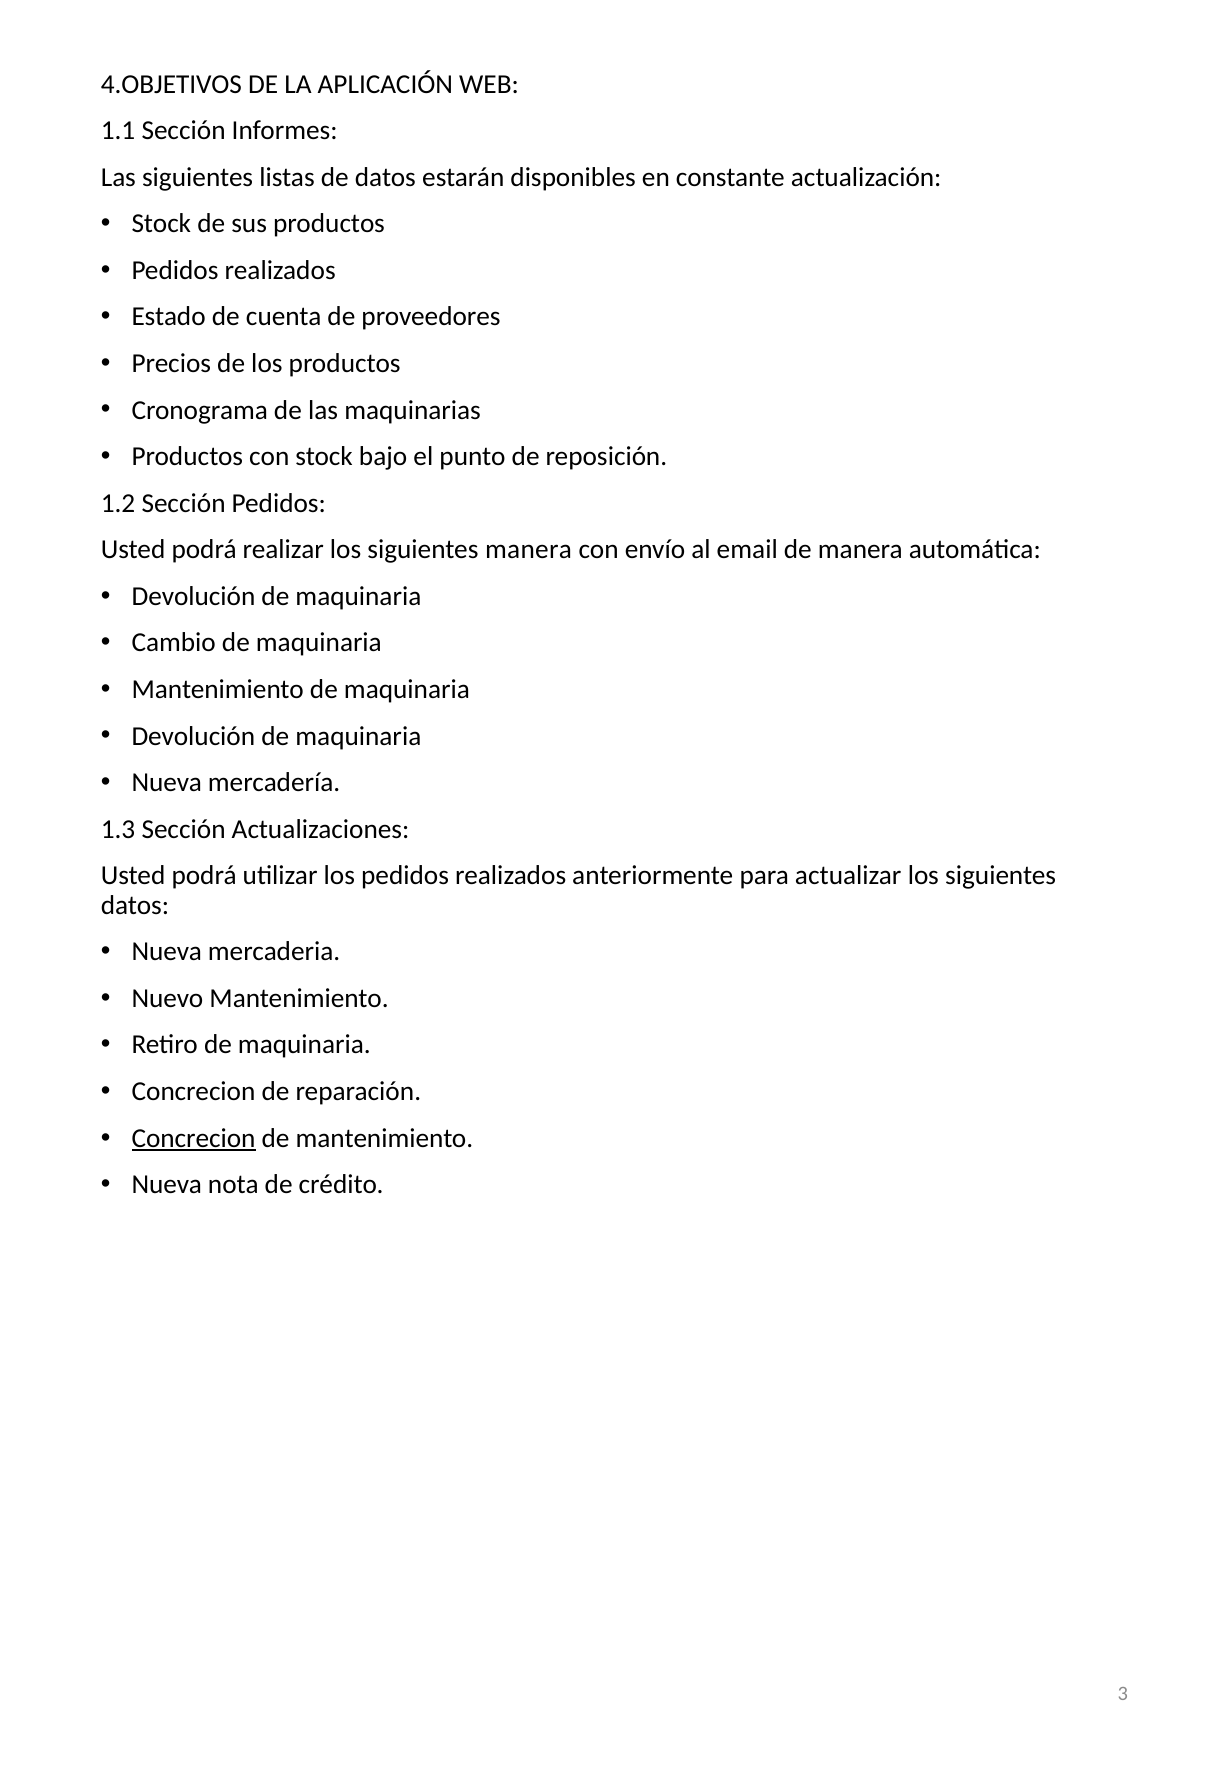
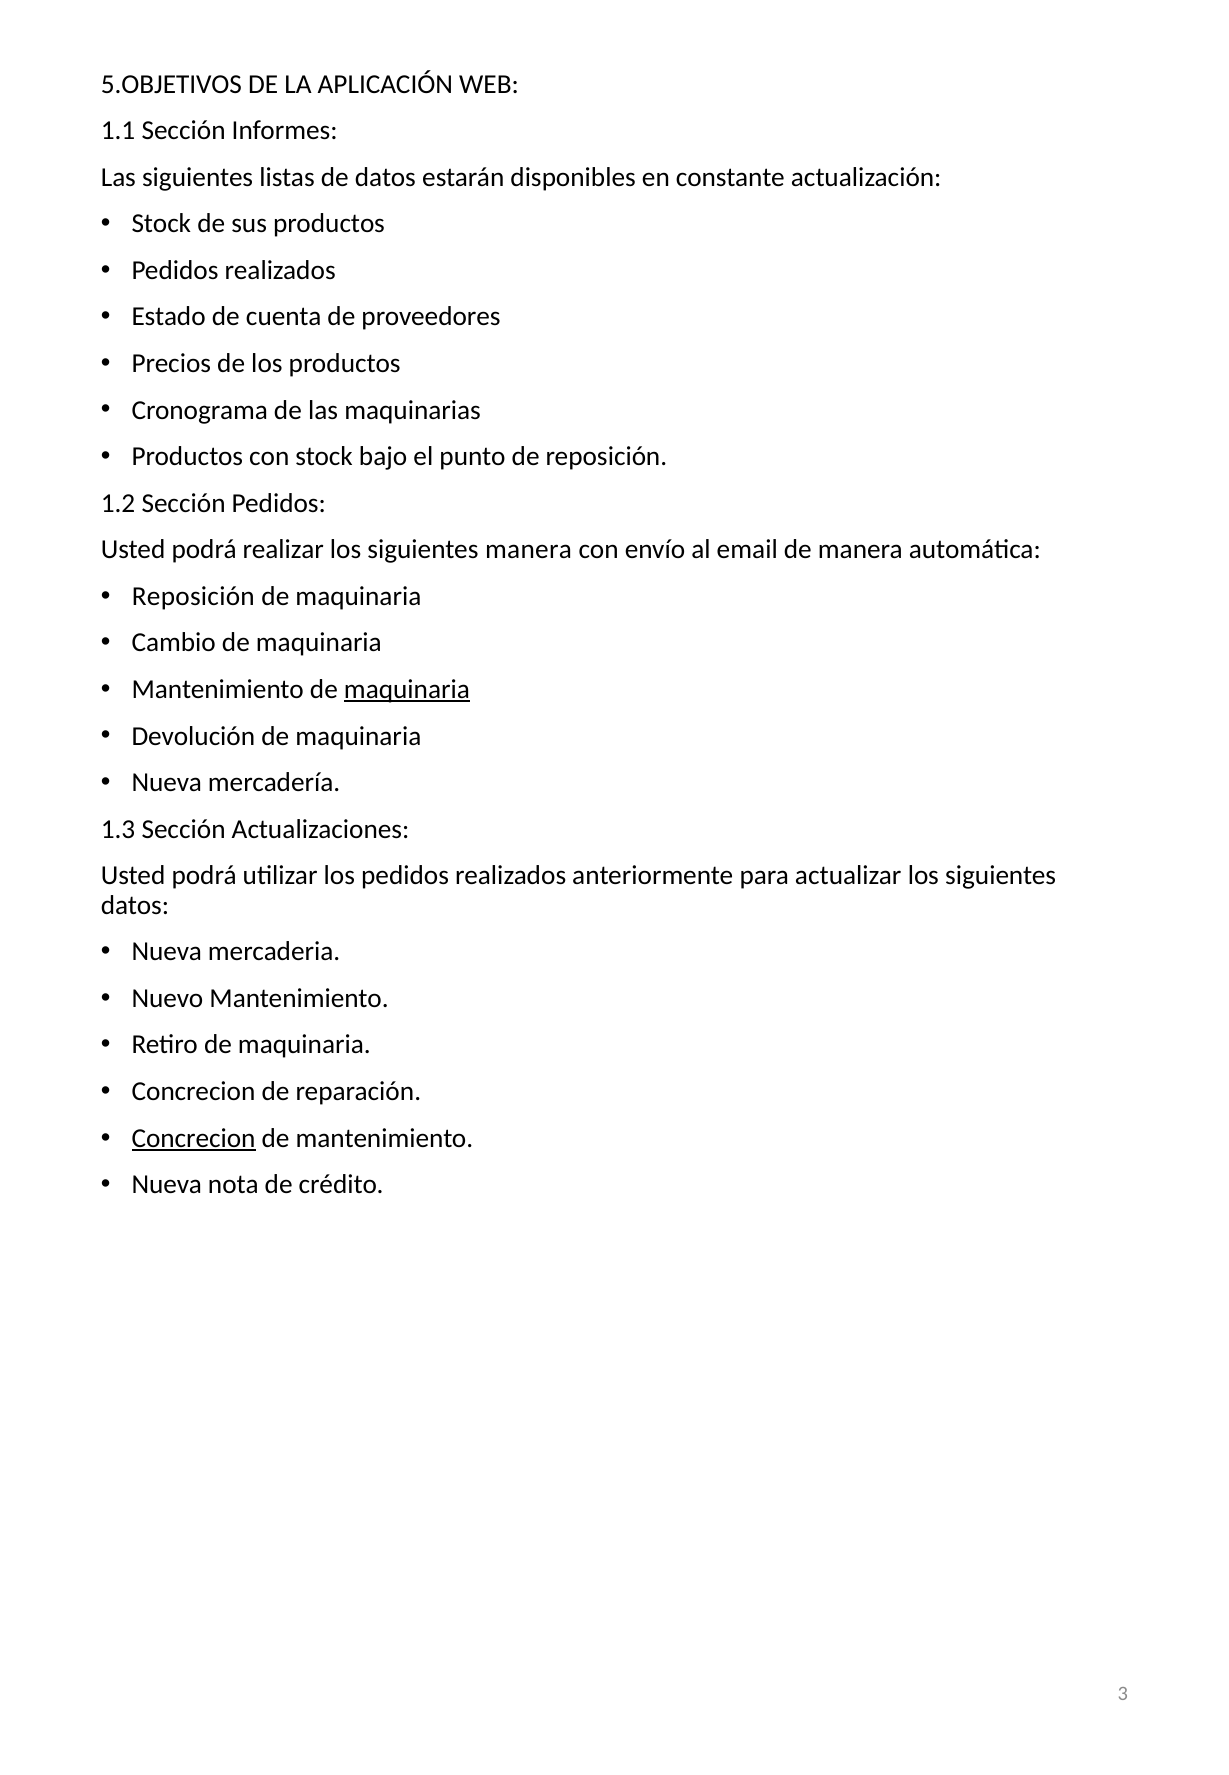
4.OBJETIVOS: 4.OBJETIVOS -> 5.OBJETIVOS
Devolución at (193, 596): Devolución -> Reposición
maquinaria at (407, 690) underline: none -> present
